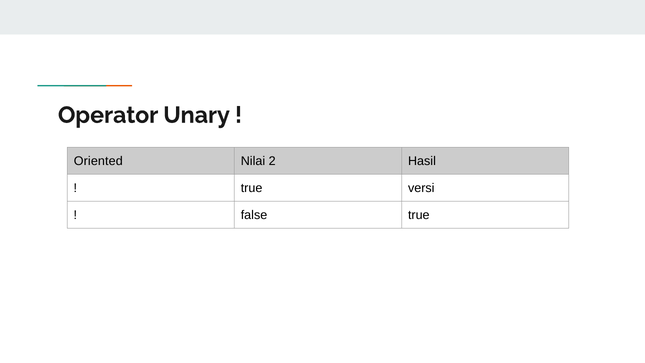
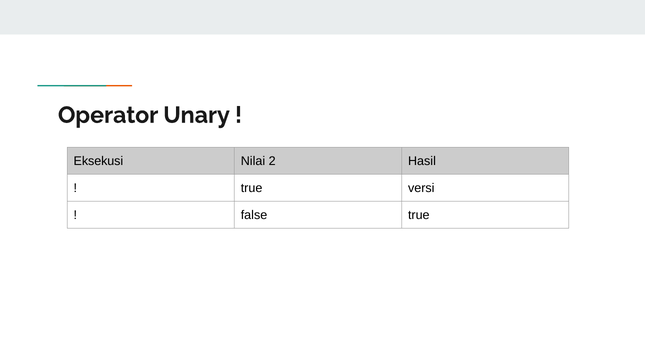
Oriented: Oriented -> Eksekusi
